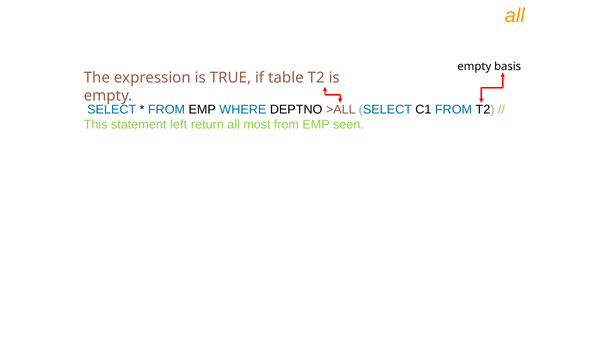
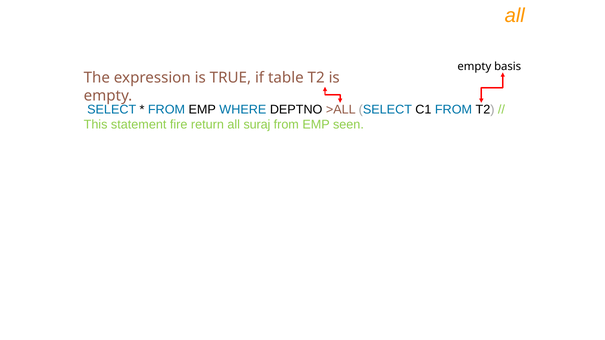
left: left -> fire
most: most -> suraj
